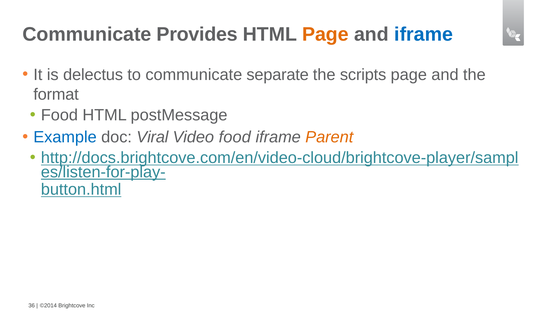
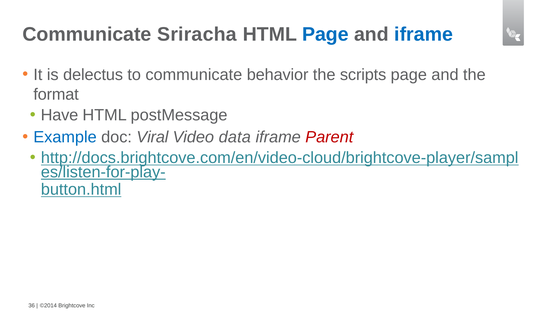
Provides: Provides -> Sriracha
Page at (325, 34) colour: orange -> blue
separate: separate -> behavior
Food at (59, 115): Food -> Have
Video food: food -> data
Parent colour: orange -> red
